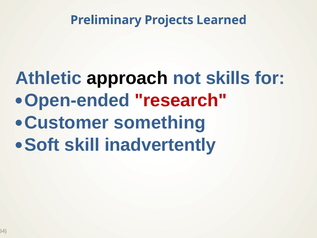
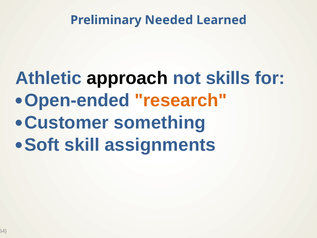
Projects: Projects -> Needed
research colour: red -> orange
inadvertently: inadvertently -> assignments
